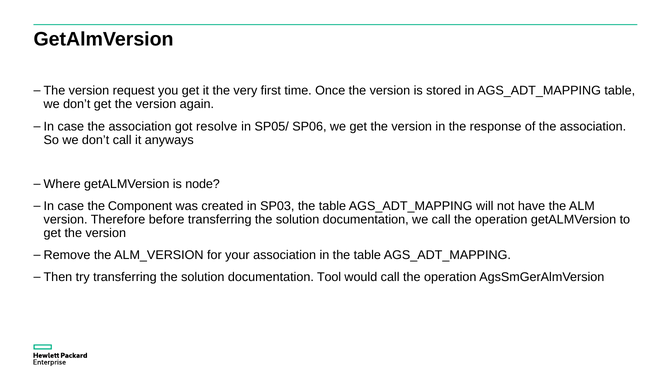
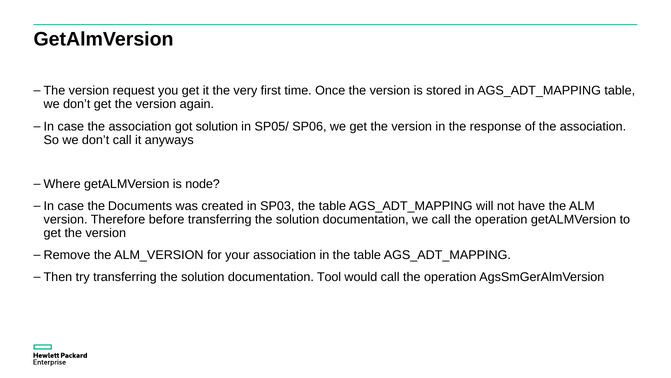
got resolve: resolve -> solution
Component: Component -> Documents
